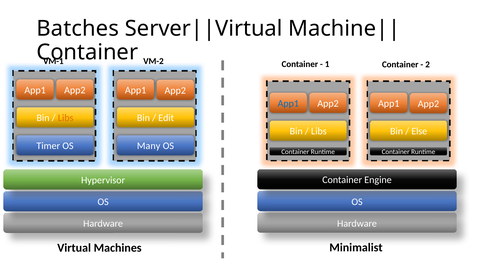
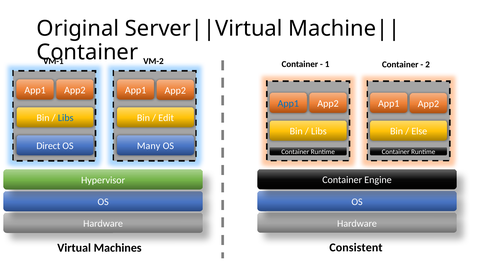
Batches: Batches -> Original
Libs at (66, 118) colour: orange -> blue
Timer: Timer -> Direct
Minimalist: Minimalist -> Consistent
